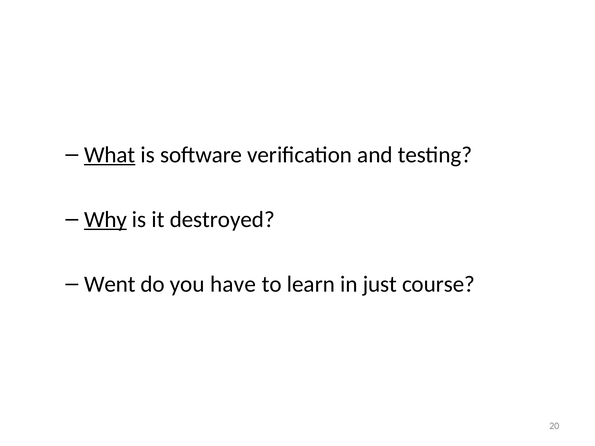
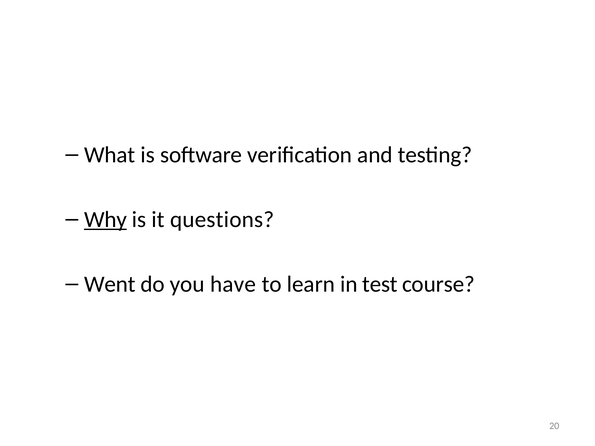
What underline: present -> none
destroyed: destroyed -> questions
just: just -> test
